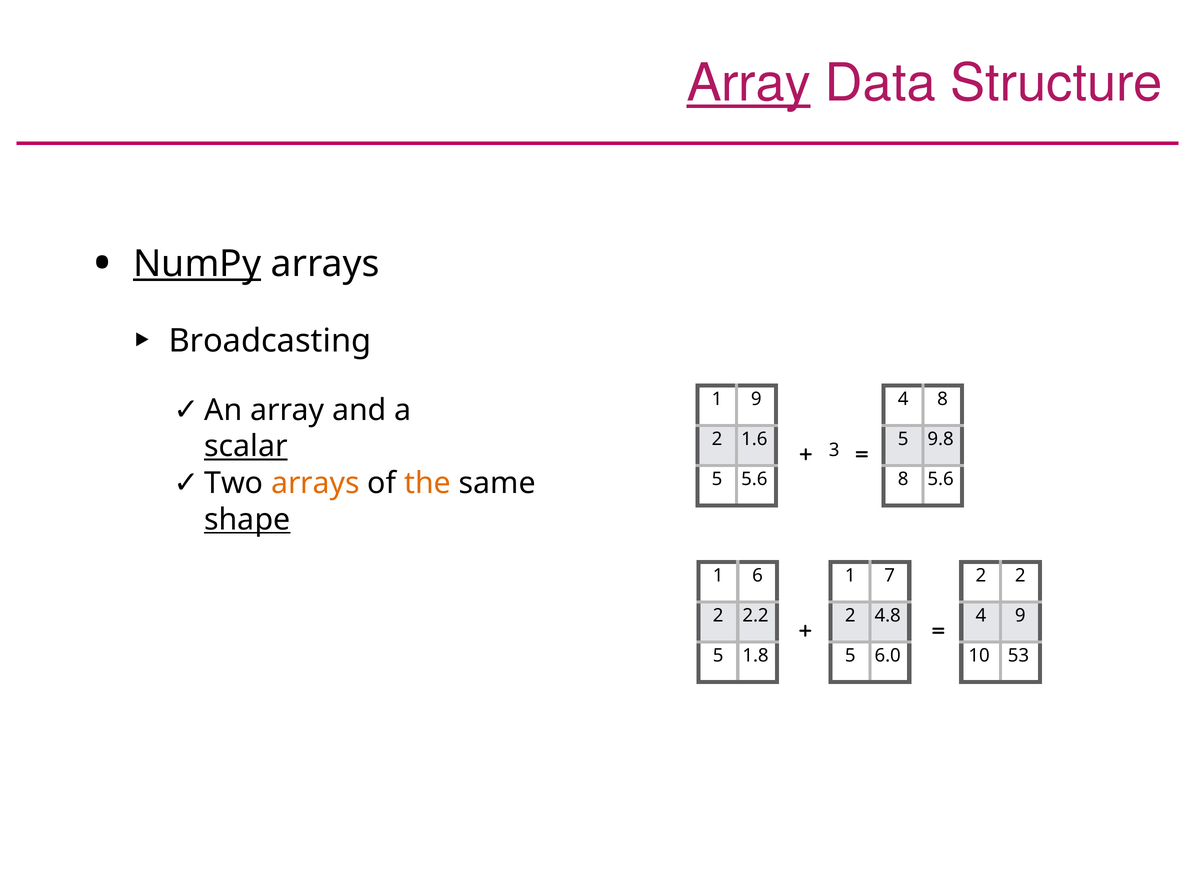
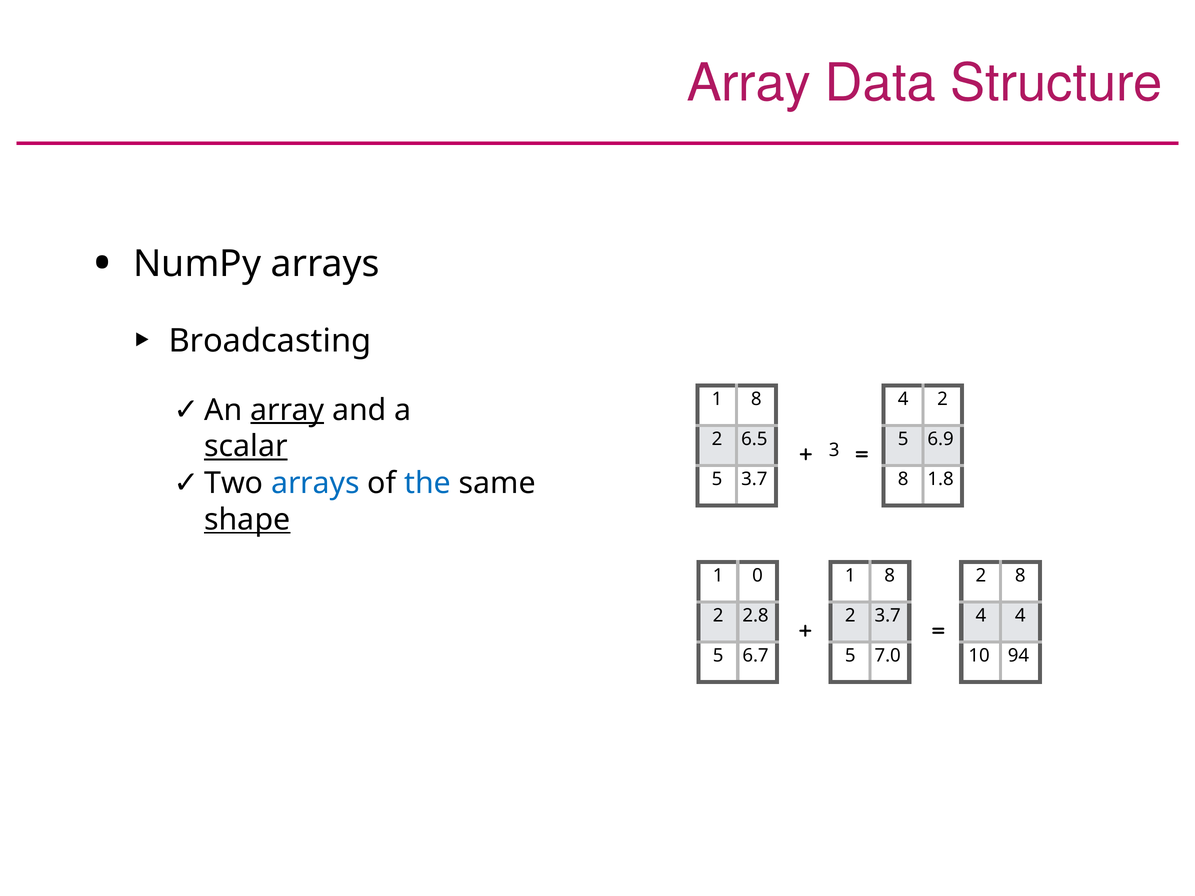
Array at (749, 84) underline: present -> none
NumPy underline: present -> none
9 at (756, 399): 9 -> 8
4 8: 8 -> 2
array at (287, 410) underline: none -> present
1.6: 1.6 -> 6.5
9.8: 9.8 -> 6.9
arrays at (315, 483) colour: orange -> blue
the colour: orange -> blue
5 5.6: 5.6 -> 3.7
8 5.6: 5.6 -> 1.8
6: 6 -> 0
7 at (890, 576): 7 -> 8
2 2: 2 -> 8
2.2: 2.2 -> 2.8
2 4.8: 4.8 -> 3.7
4 9: 9 -> 4
1.8: 1.8 -> 6.7
6.0: 6.0 -> 7.0
53: 53 -> 94
